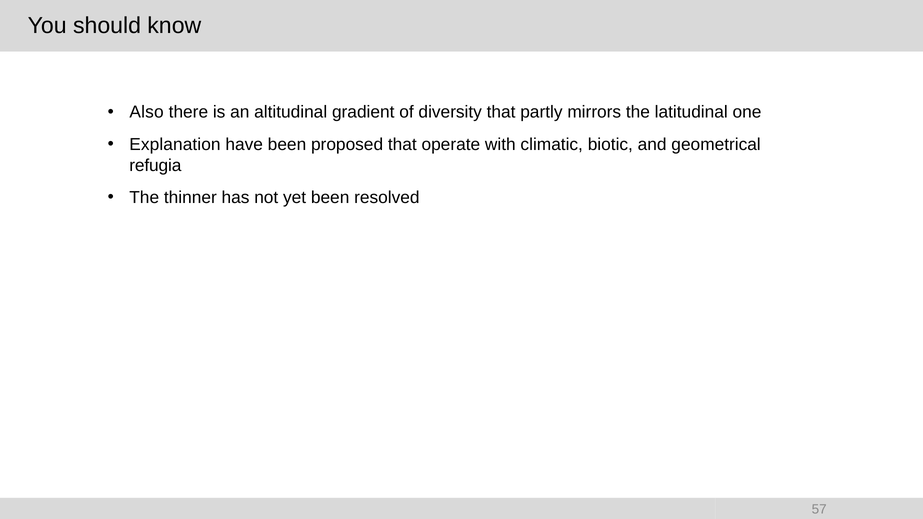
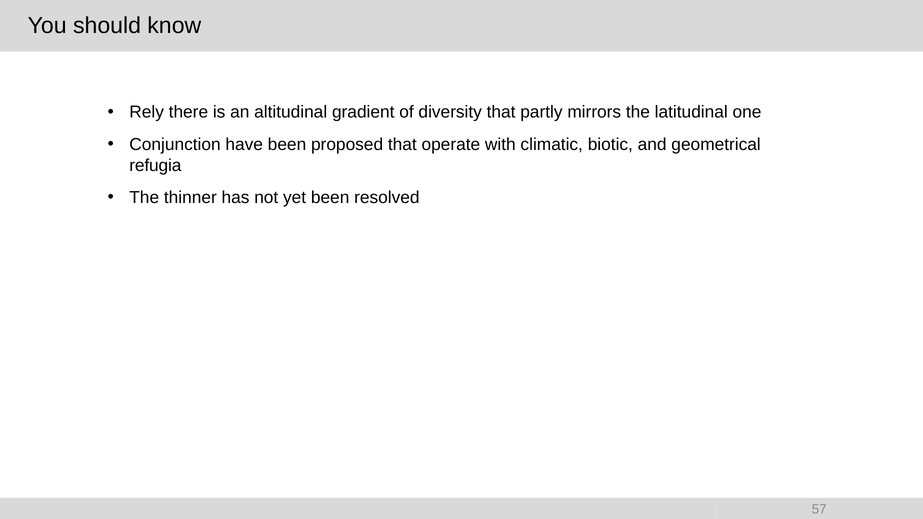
Also: Also -> Rely
Explanation: Explanation -> Conjunction
